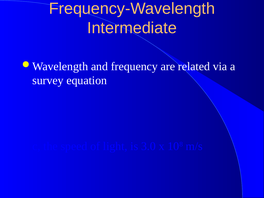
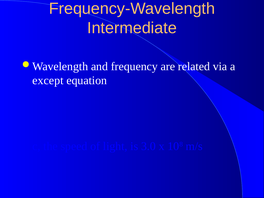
survey: survey -> except
